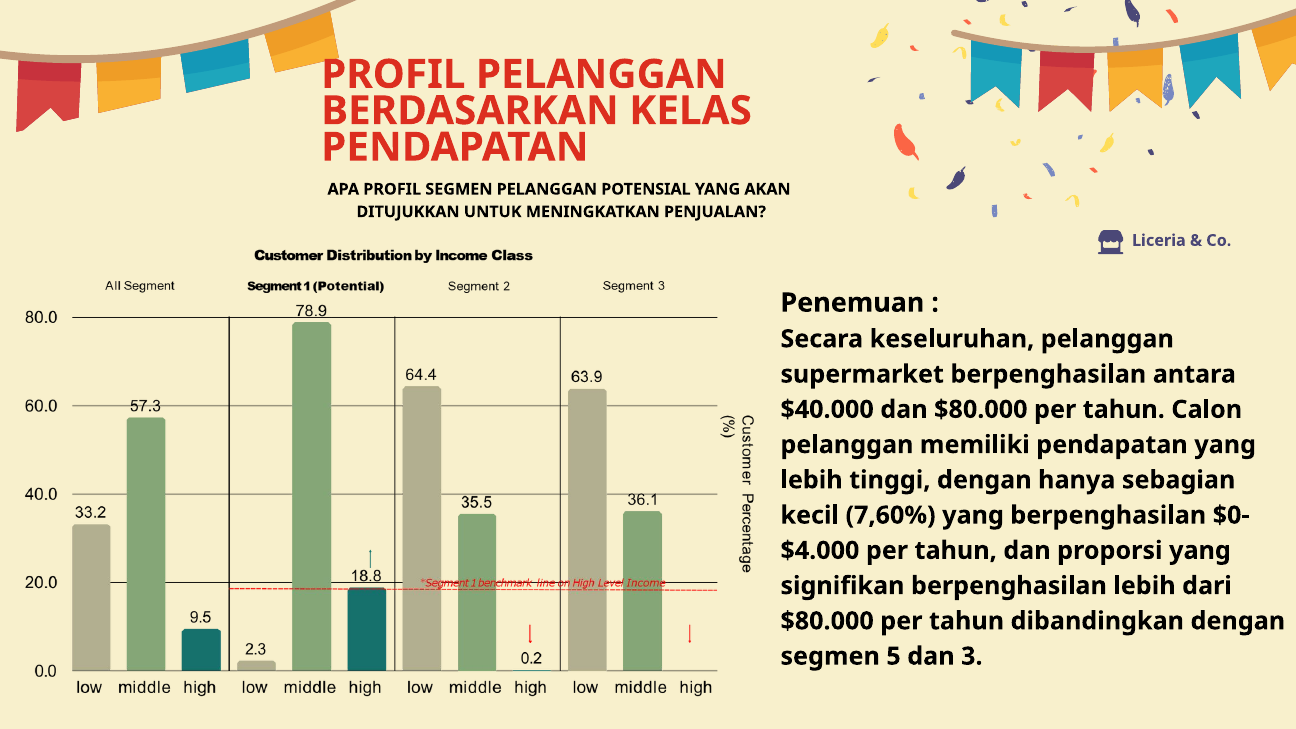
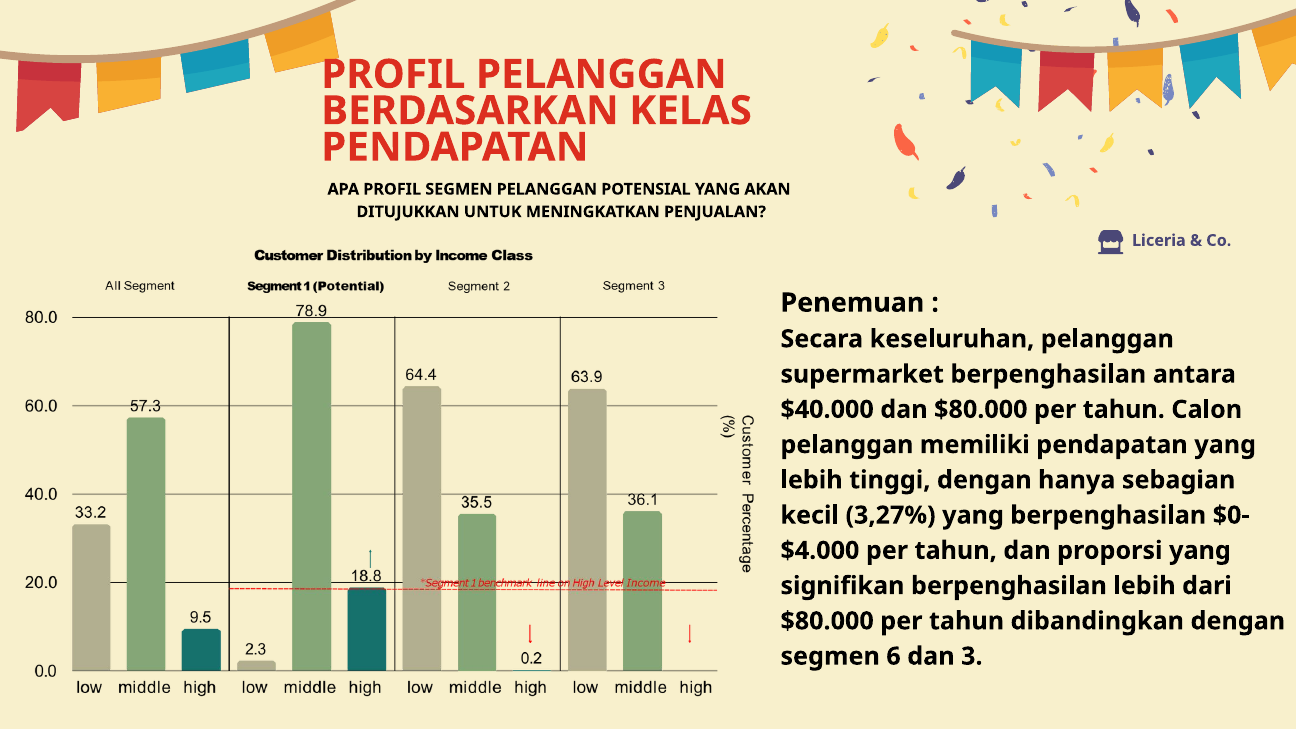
7,60%: 7,60% -> 3,27%
5: 5 -> 6
